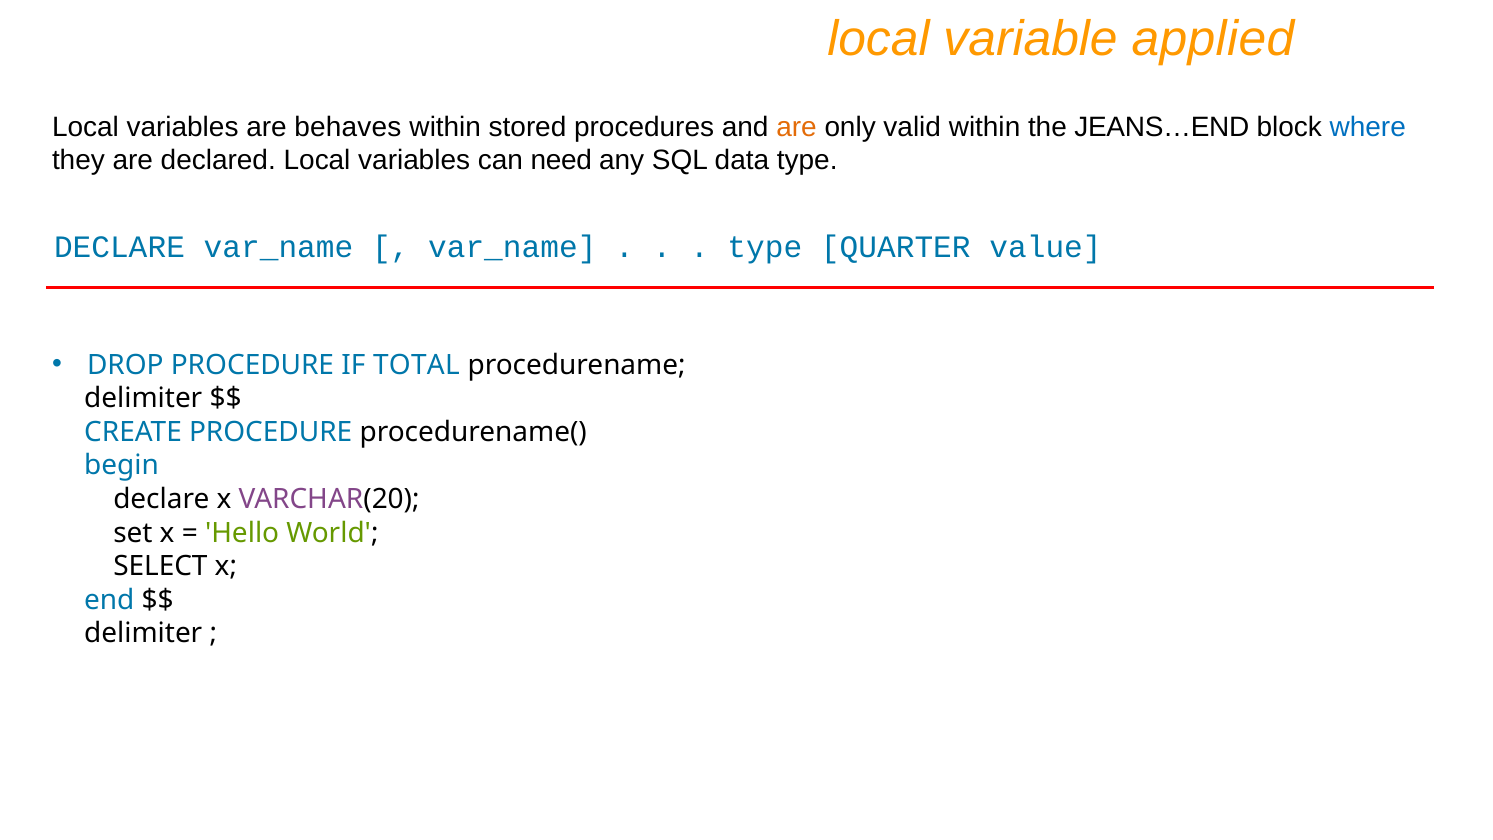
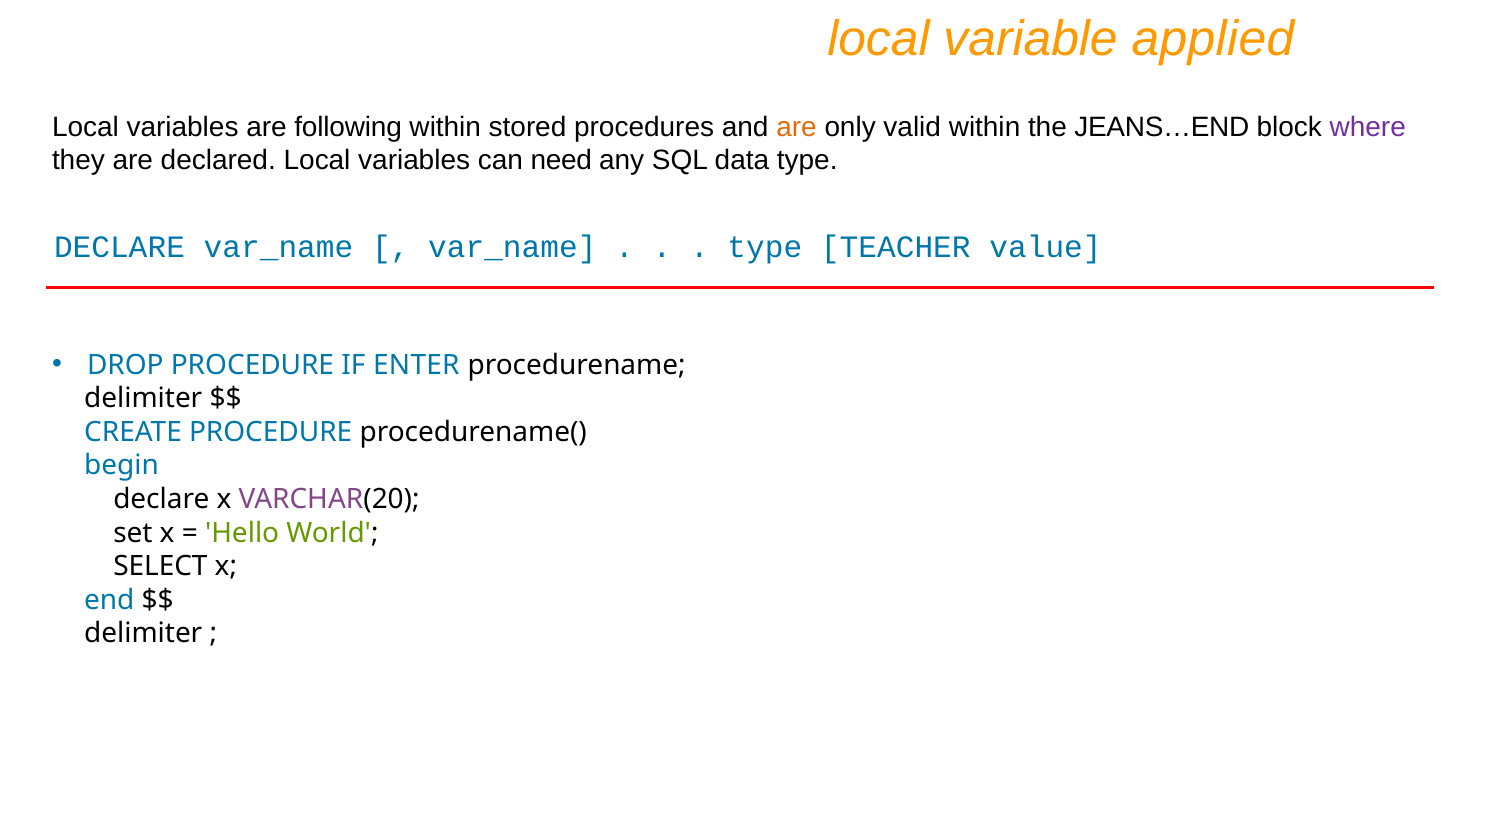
behaves: behaves -> following
where colour: blue -> purple
QUARTER: QUARTER -> TEACHER
TOTAL: TOTAL -> ENTER
